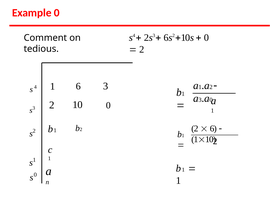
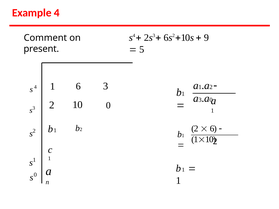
Example 0: 0 -> 4
0 at (206, 38): 0 -> 9
2 at (142, 49): 2 -> 5
tedious: tedious -> present
